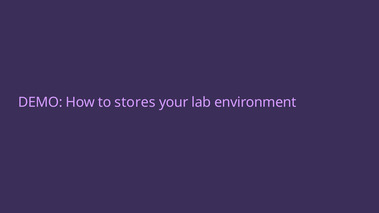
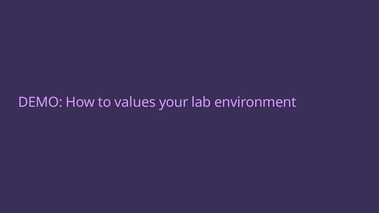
stores: stores -> values
